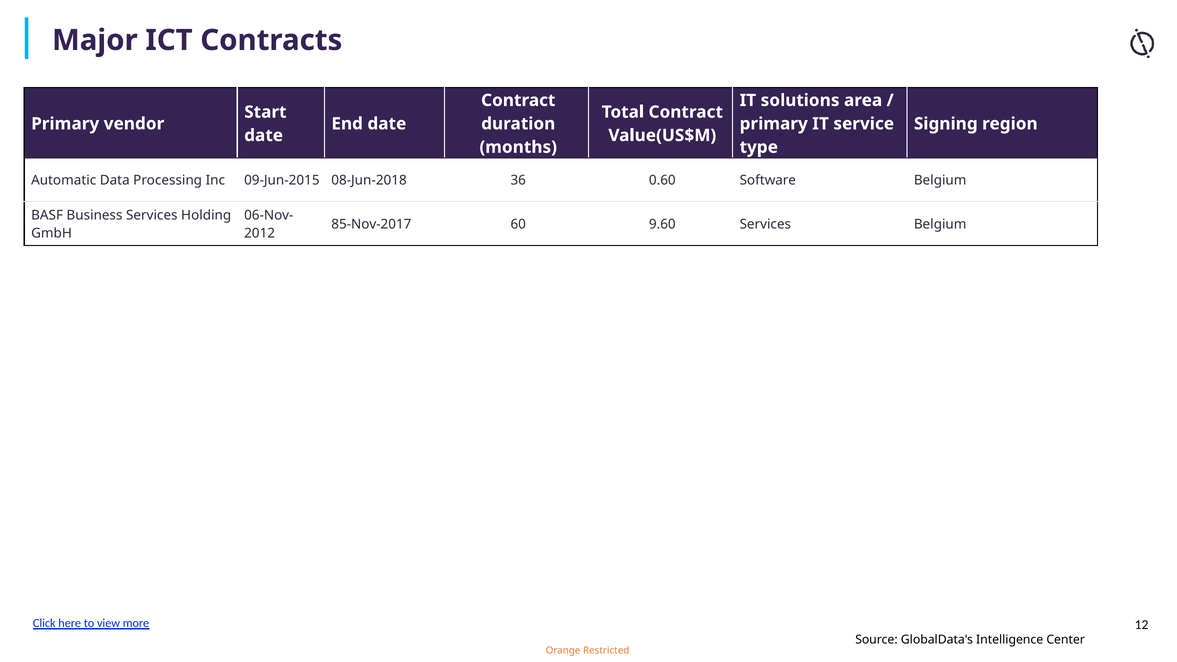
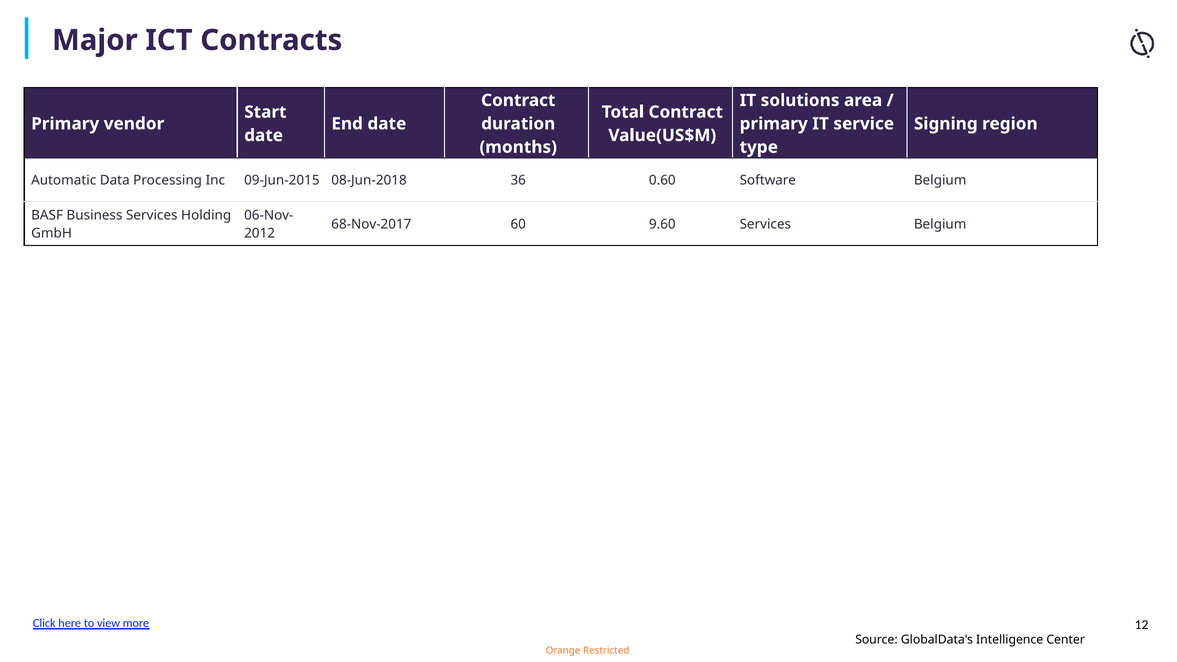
85-Nov-2017: 85-Nov-2017 -> 68-Nov-2017
